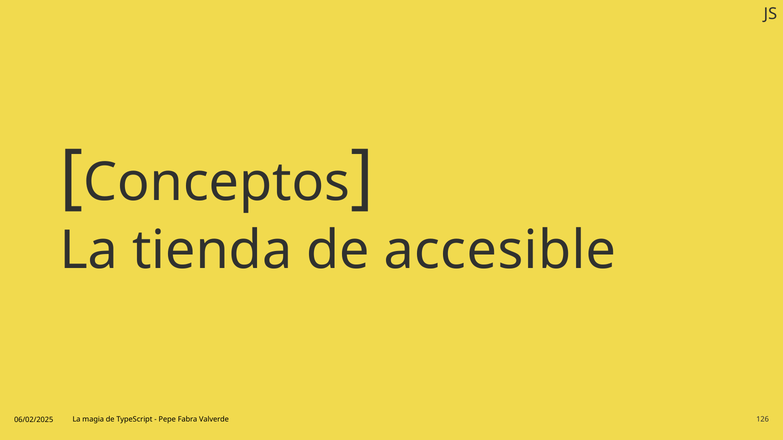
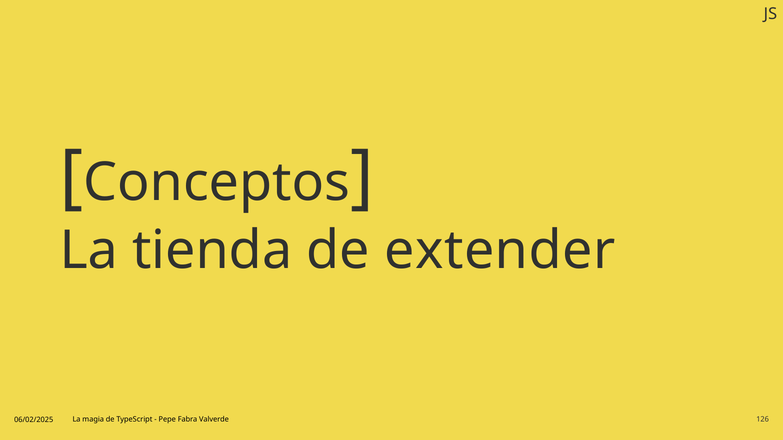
accesible: accesible -> extender
